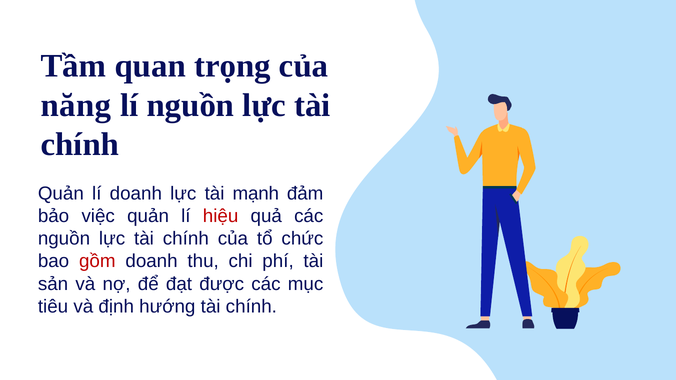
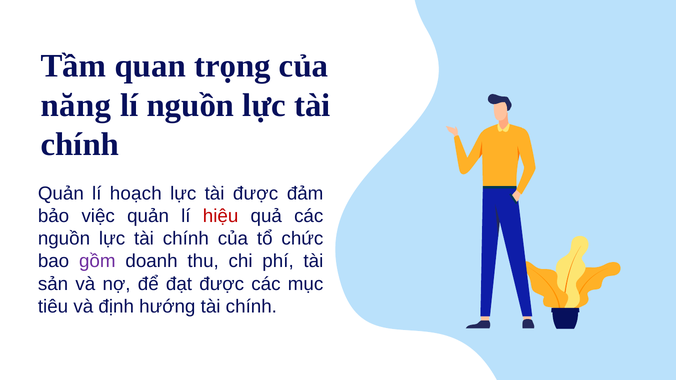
lí doanh: doanh -> hoạch
tài mạnh: mạnh -> được
gồm colour: red -> purple
